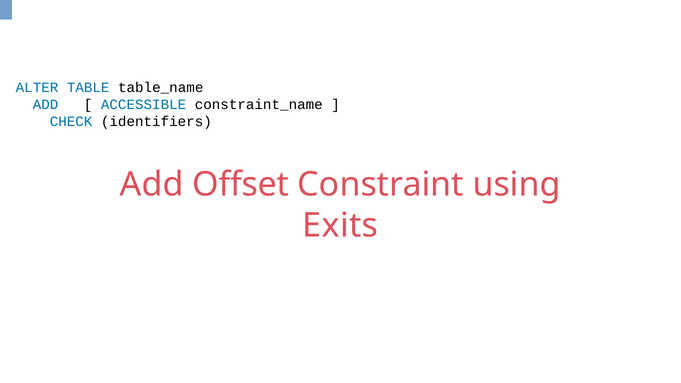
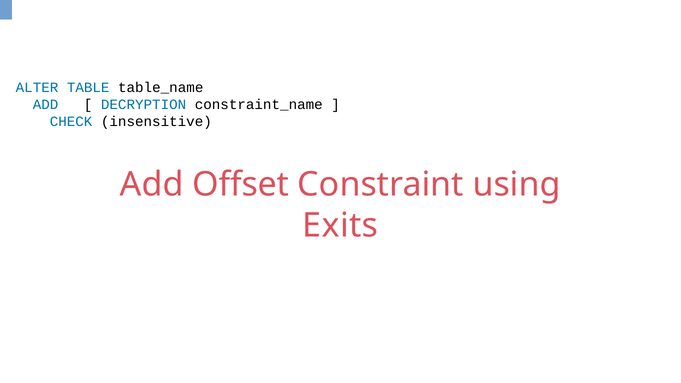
ACCESSIBLE: ACCESSIBLE -> DECRYPTION
identifiers: identifiers -> insensitive
